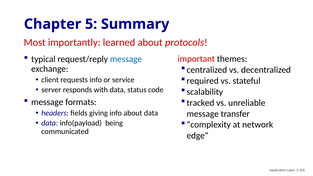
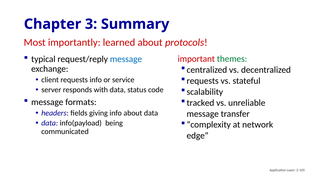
5: 5 -> 3
themes colour: black -> green
required at (203, 81): required -> requests
